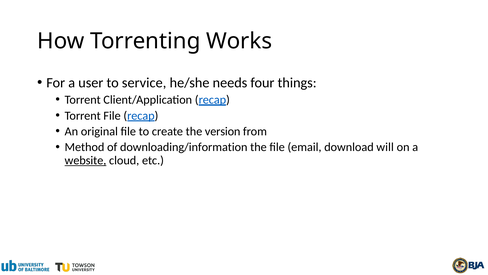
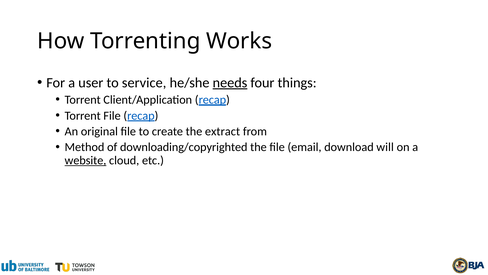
needs underline: none -> present
version: version -> extract
downloading/information: downloading/information -> downloading/copyrighted
